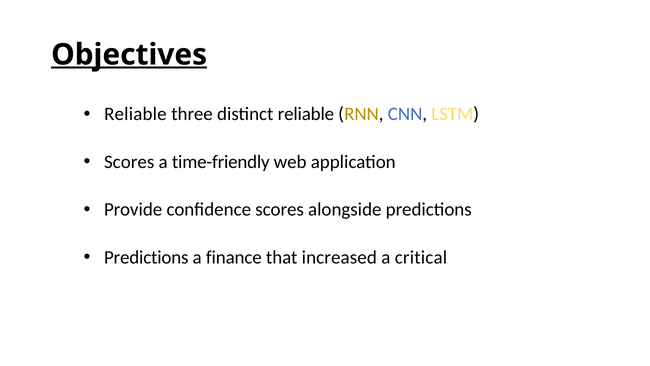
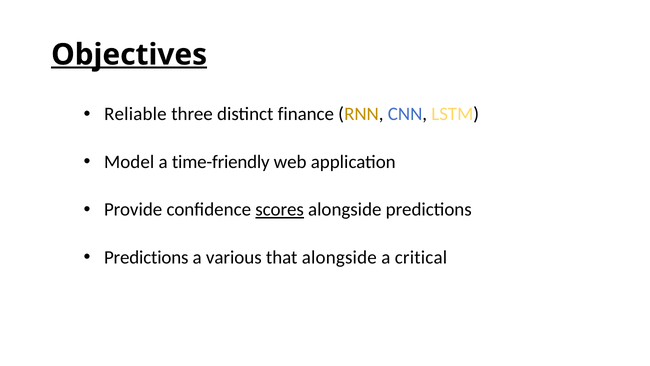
distinct reliable: reliable -> finance
Scores at (129, 162): Scores -> Model
scores at (280, 209) underline: none -> present
finance: finance -> various
that increased: increased -> alongside
